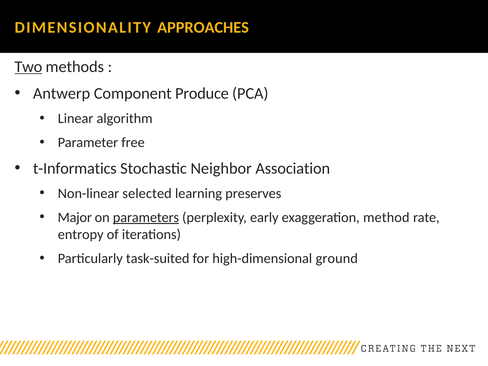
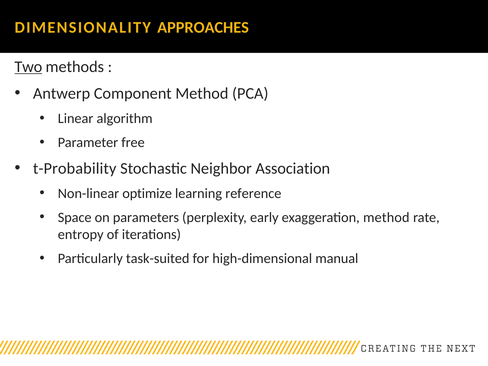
Component Produce: Produce -> Method
t-Informatics: t-Informatics -> t-Probability
selected: selected -> optimize
preserves: preserves -> reference
Major: Major -> Space
parameters underline: present -> none
ground: ground -> manual
